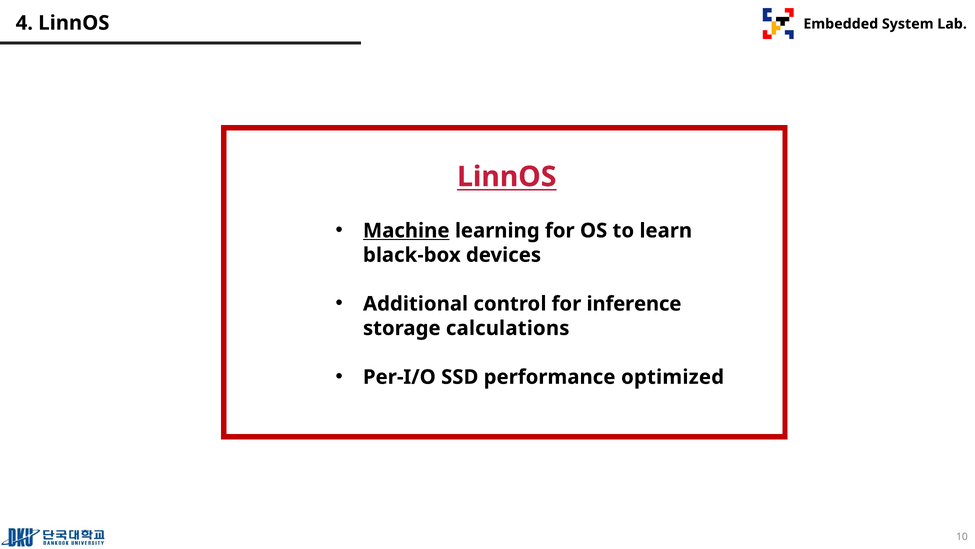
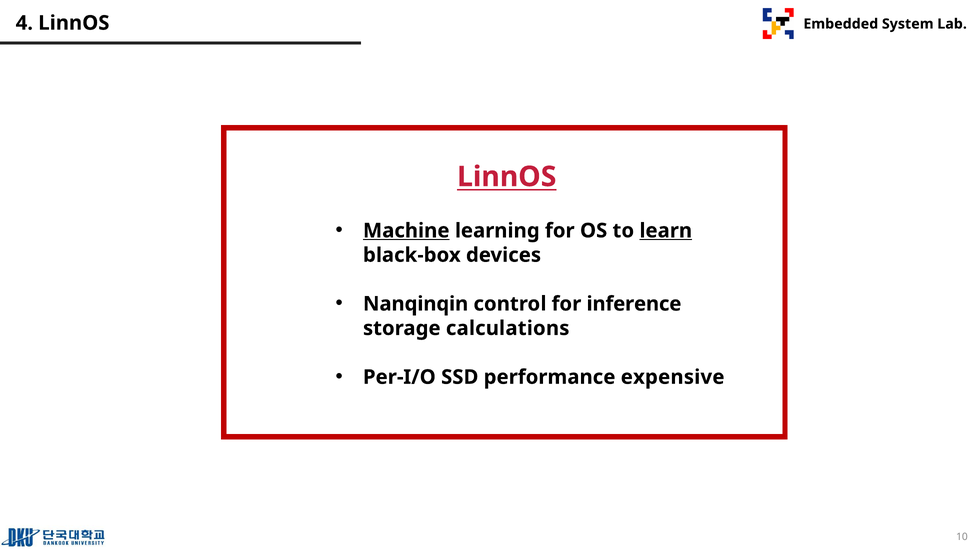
learn underline: none -> present
Additional: Additional -> Nanqinqin
optimized: optimized -> expensive
